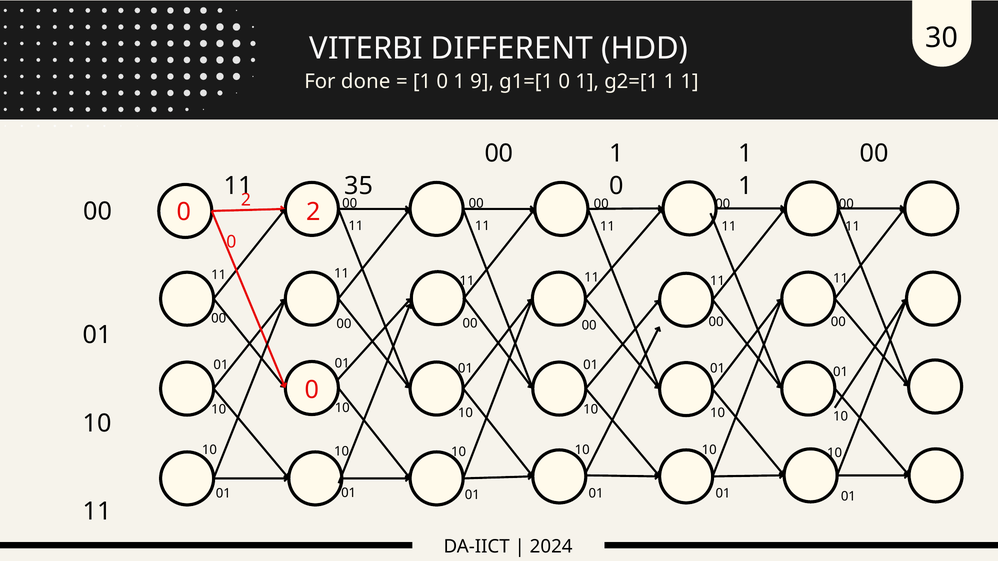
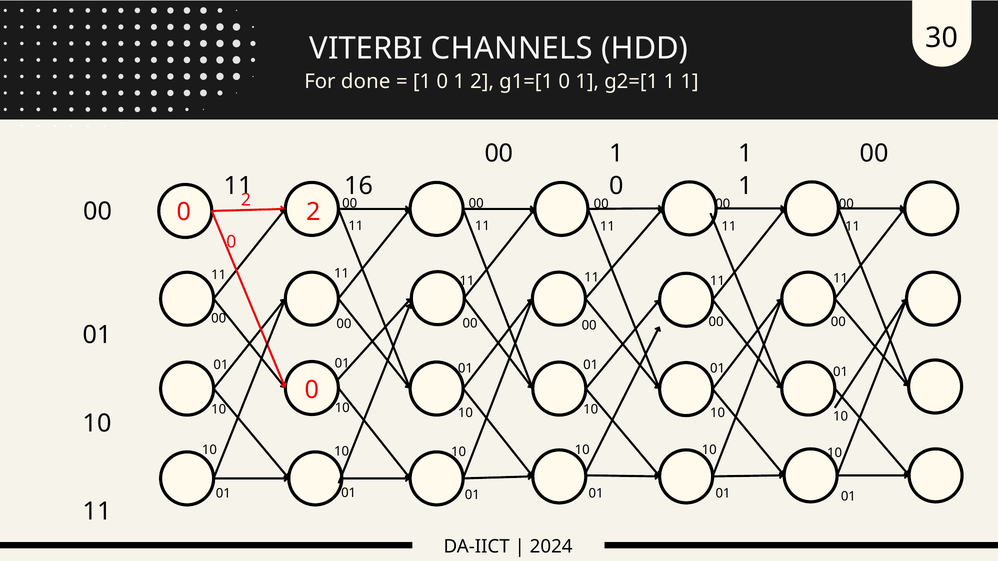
DIFFERENT: DIFFERENT -> CHANNELS
1 9: 9 -> 2
35: 35 -> 16
